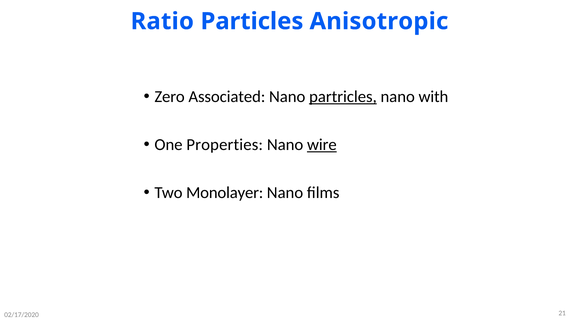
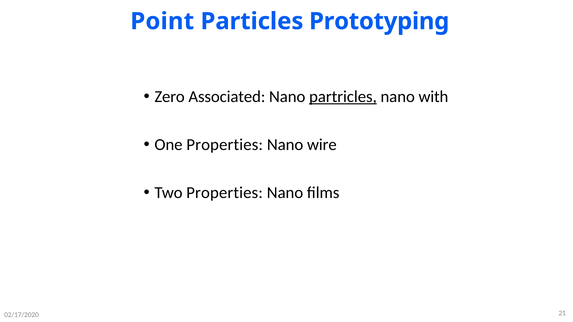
Ratio: Ratio -> Point
Anisotropic: Anisotropic -> Prototyping
wire underline: present -> none
Two Monolayer: Monolayer -> Properties
